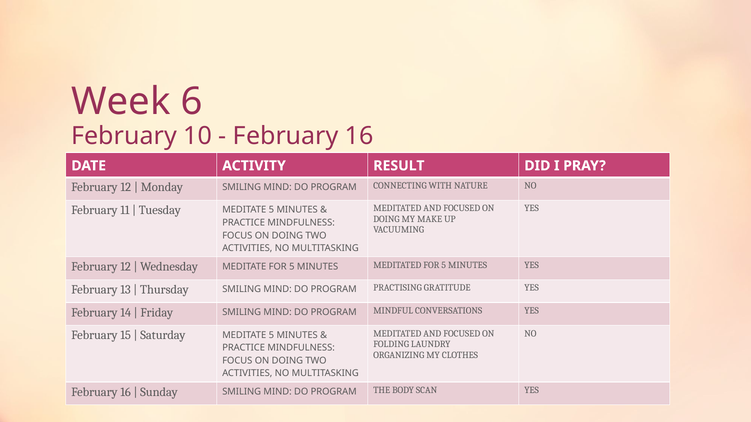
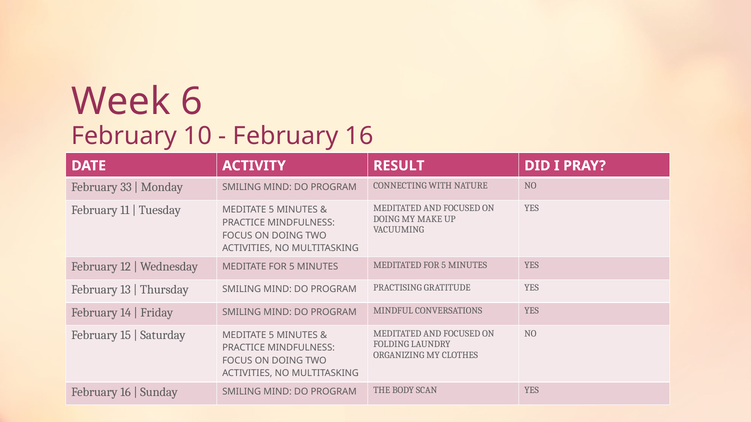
12 at (126, 187): 12 -> 33
